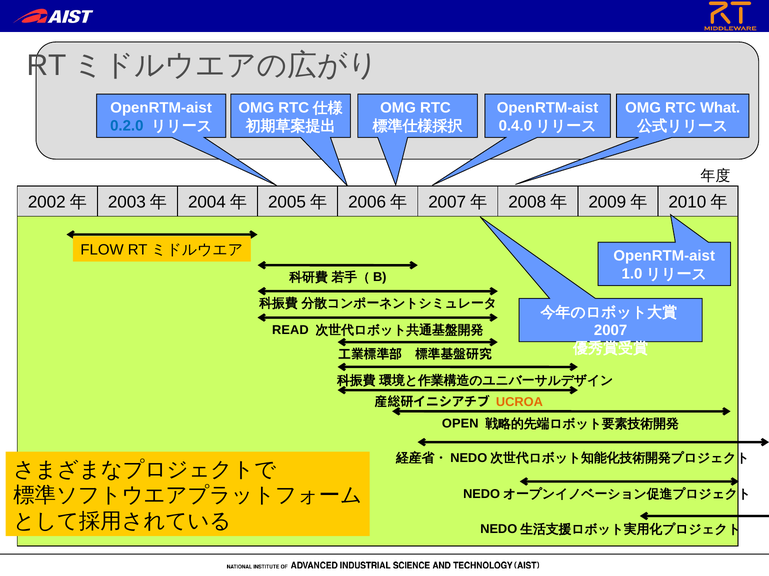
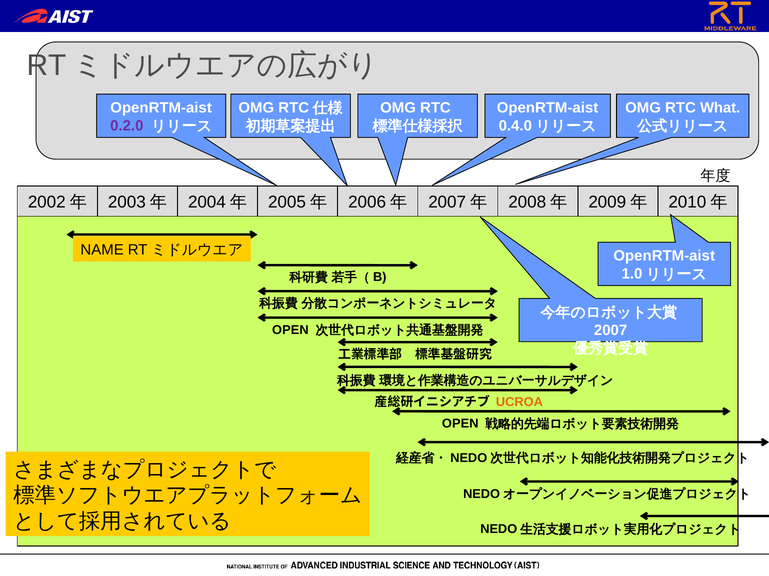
0.2.0 colour: blue -> purple
FLOW: FLOW -> NAME
READ at (290, 330): READ -> OPEN
